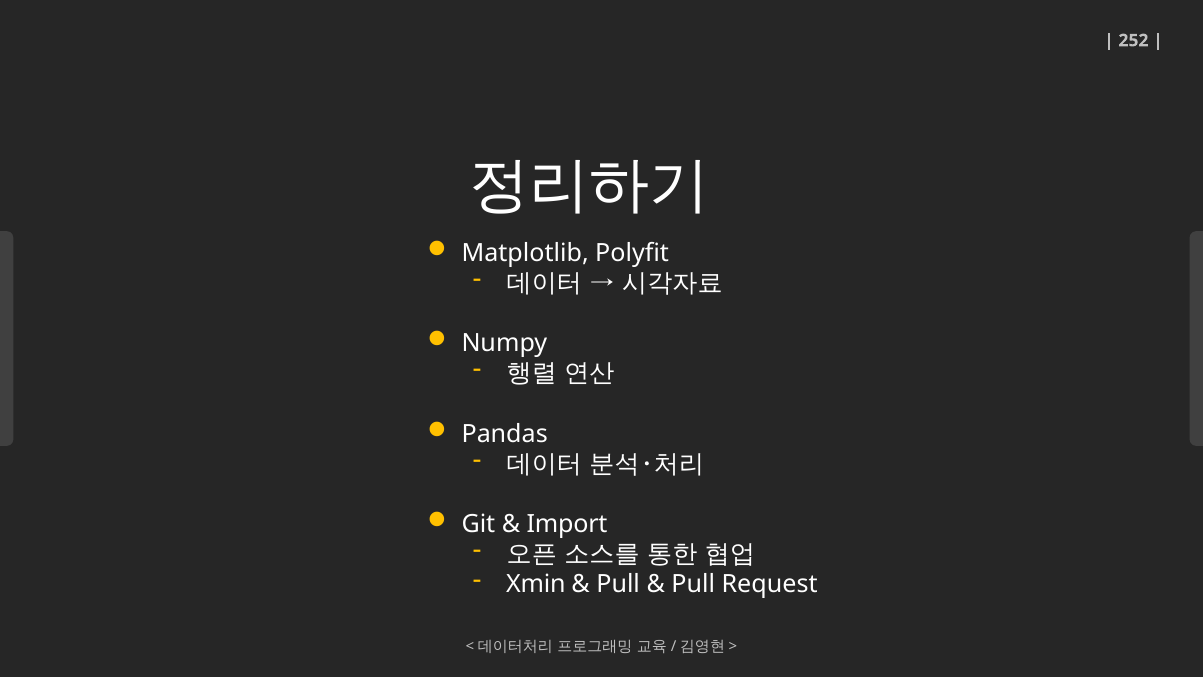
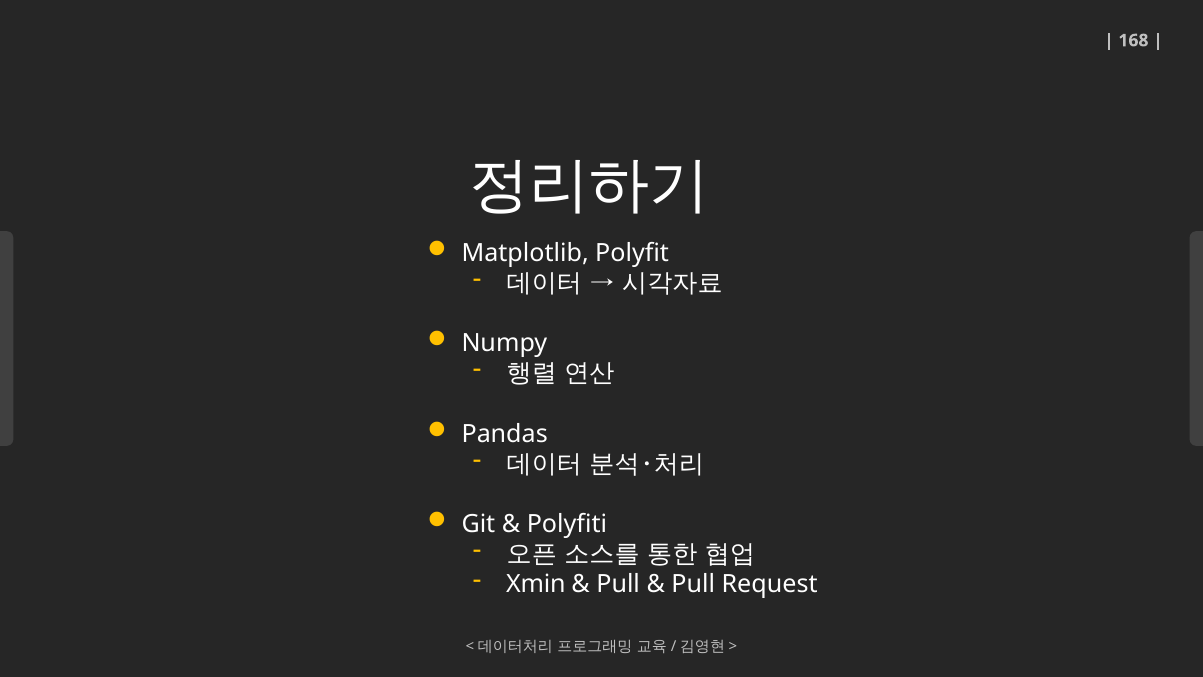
252: 252 -> 168
Import: Import -> Polyfiti
